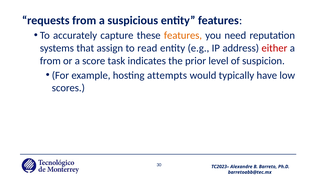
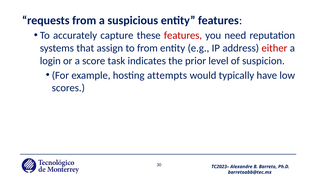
features at (183, 35) colour: orange -> red
to read: read -> from
from at (50, 61): from -> login
